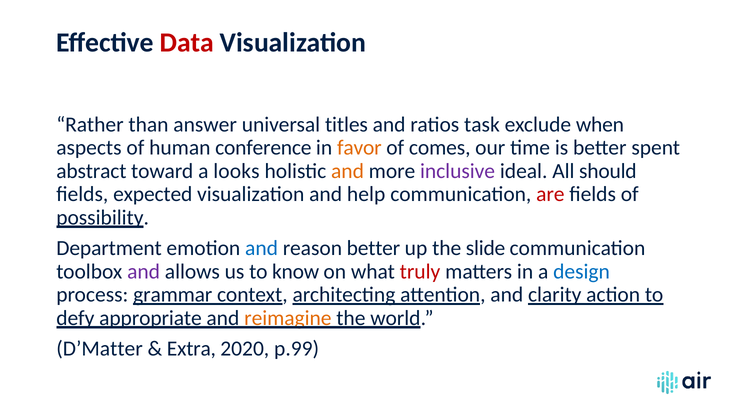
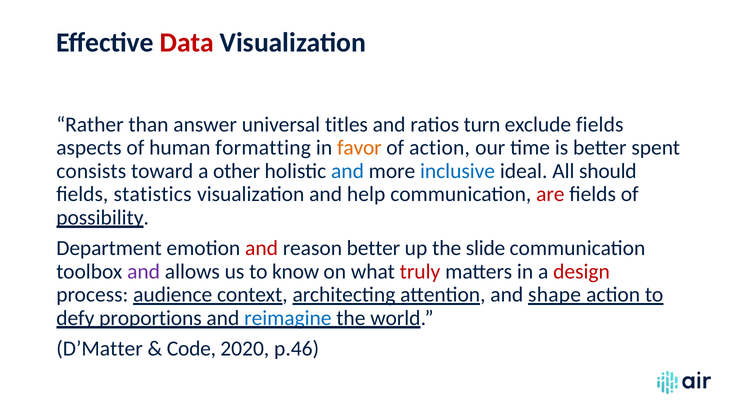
task: task -> turn
exclude when: when -> fields
conference: conference -> formatting
of comes: comes -> action
abstract: abstract -> consists
looks: looks -> other
and at (347, 171) colour: orange -> blue
inclusive colour: purple -> blue
expected: expected -> statistics
and at (262, 248) colour: blue -> red
design colour: blue -> red
grammar: grammar -> audience
clarity: clarity -> shape
appropriate: appropriate -> proportions
reimagine colour: orange -> blue
Extra: Extra -> Code
p.99: p.99 -> p.46
